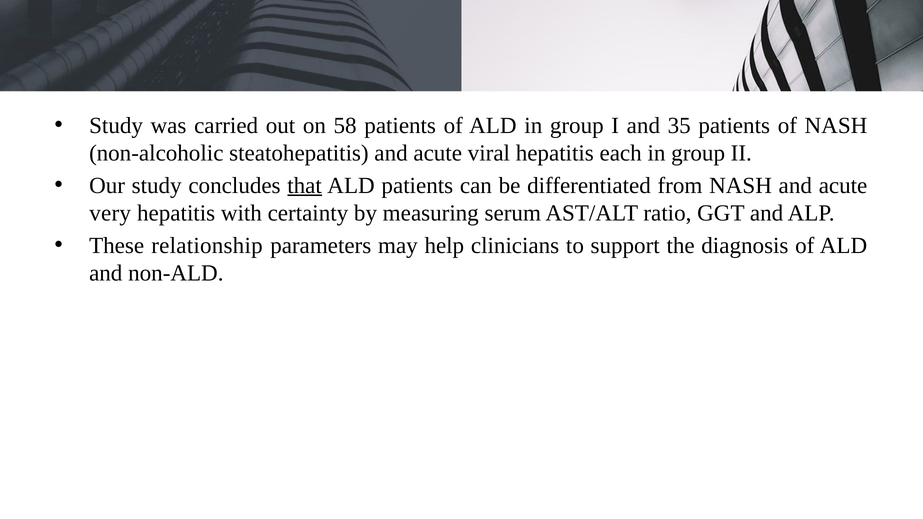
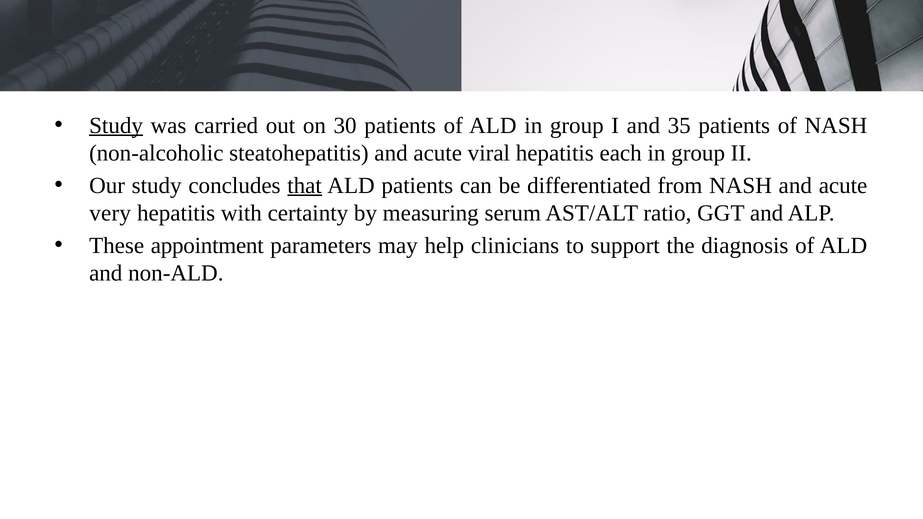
Study at (116, 126) underline: none -> present
58: 58 -> 30
relationship: relationship -> appointment
